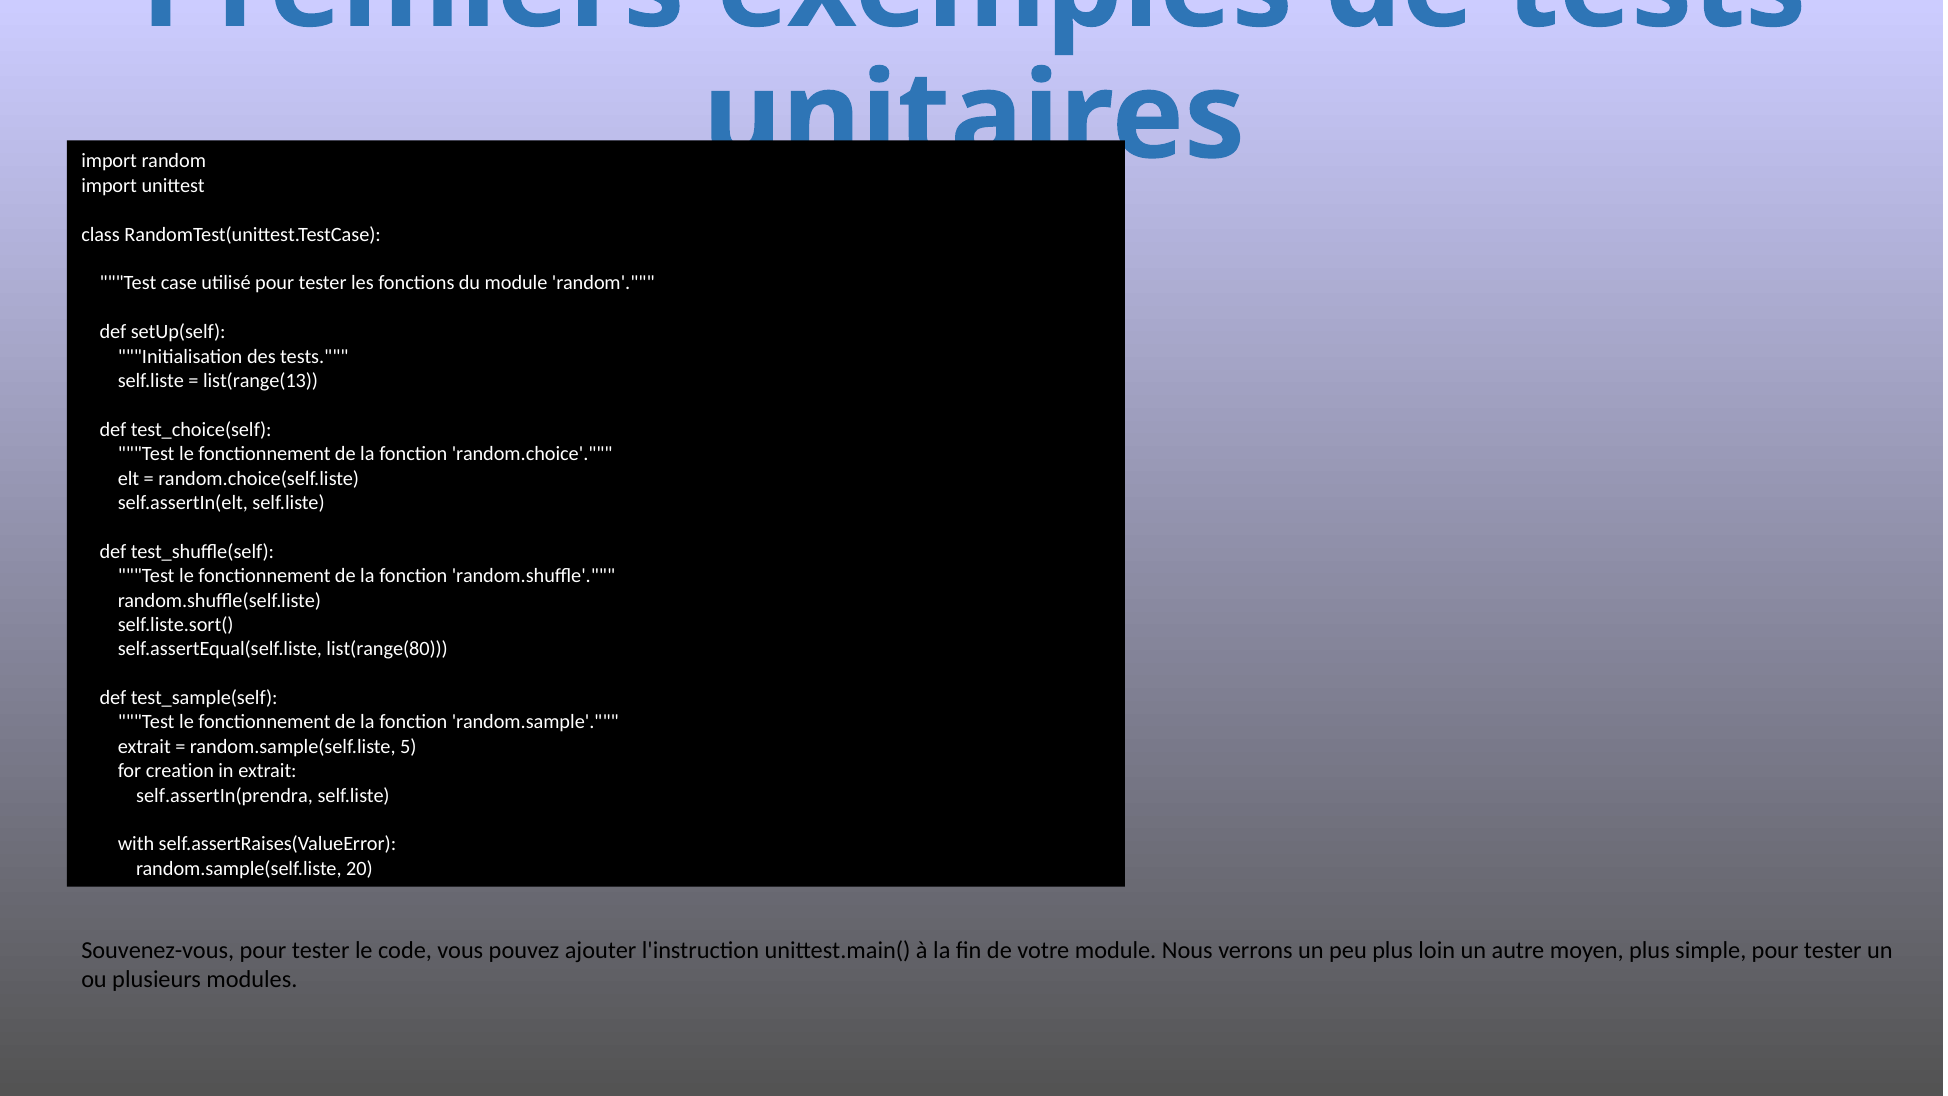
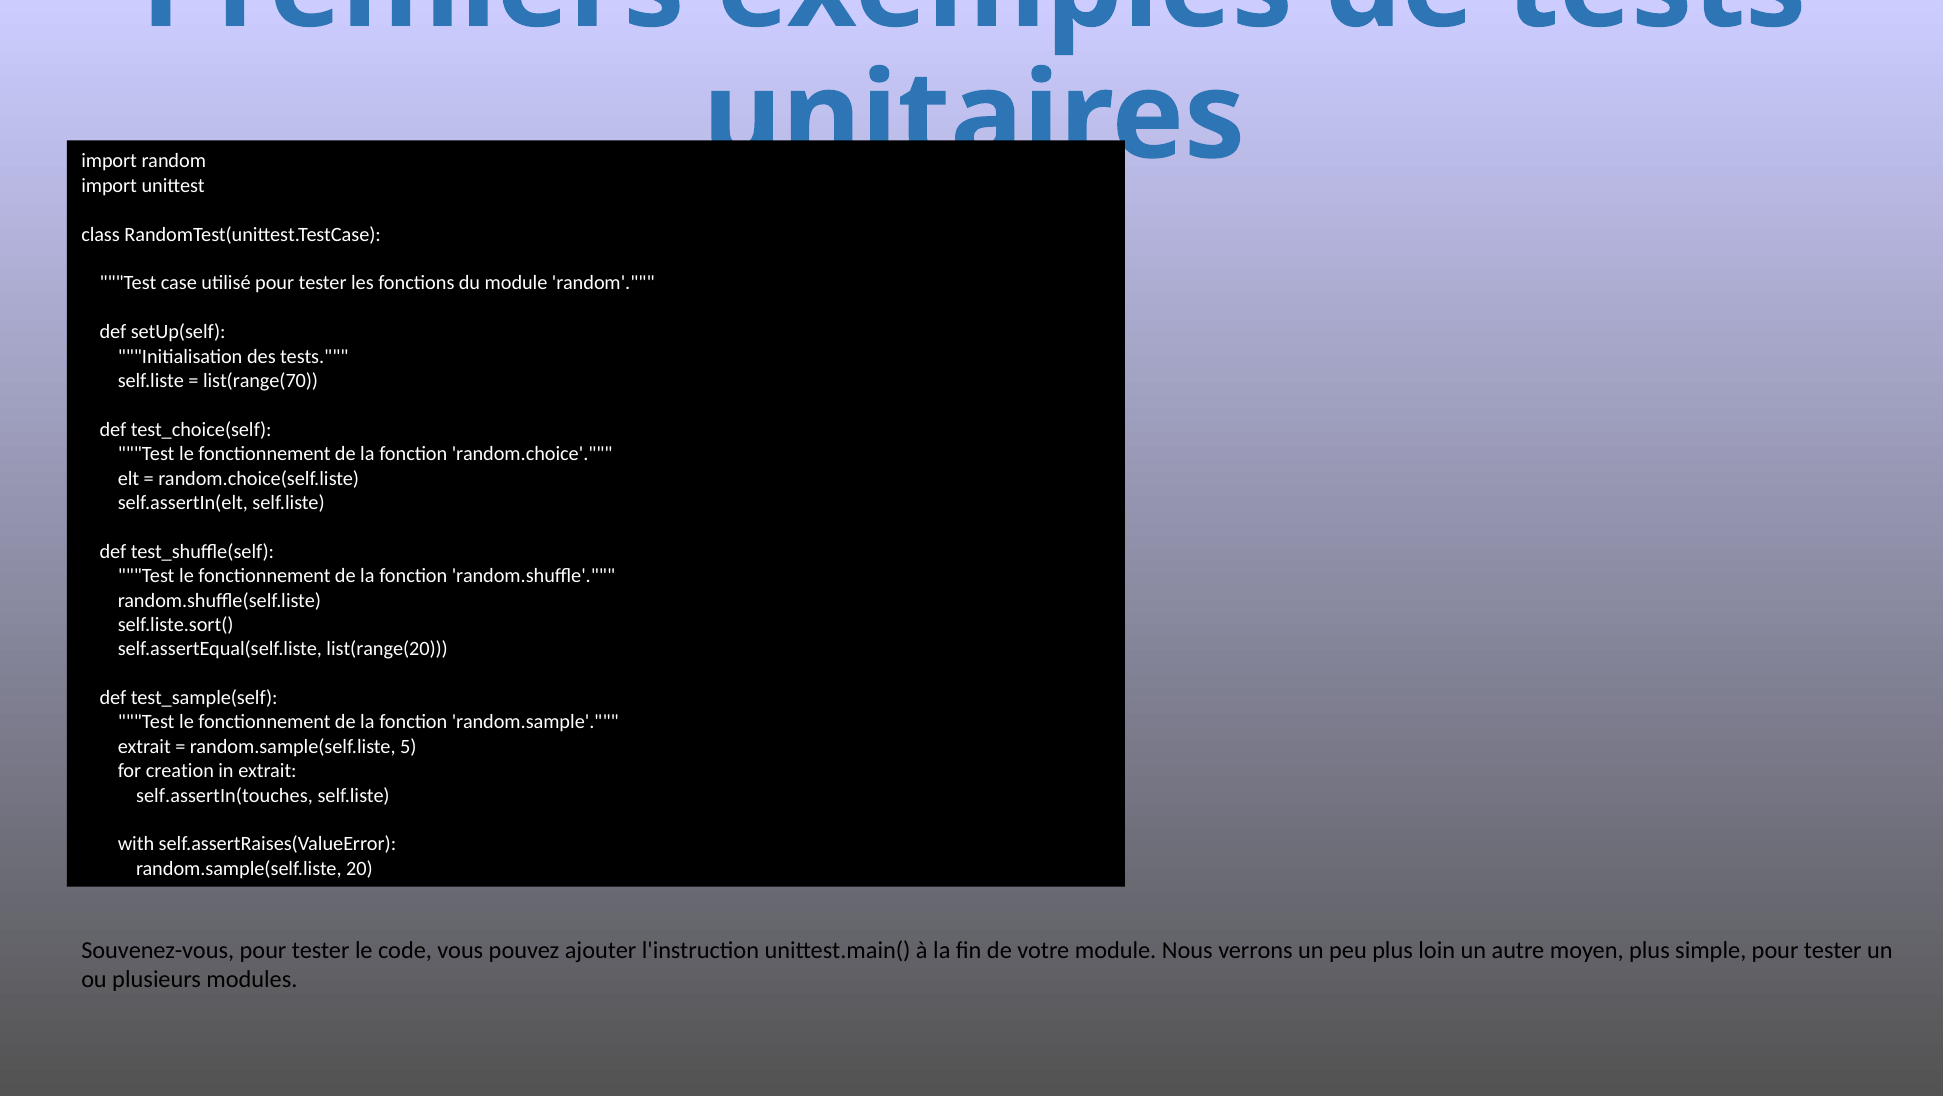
list(range(13: list(range(13 -> list(range(70
list(range(80: list(range(80 -> list(range(20
self.assertIn(prendra: self.assertIn(prendra -> self.assertIn(touches
